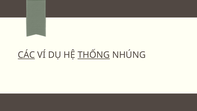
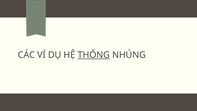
CÁC underline: present -> none
